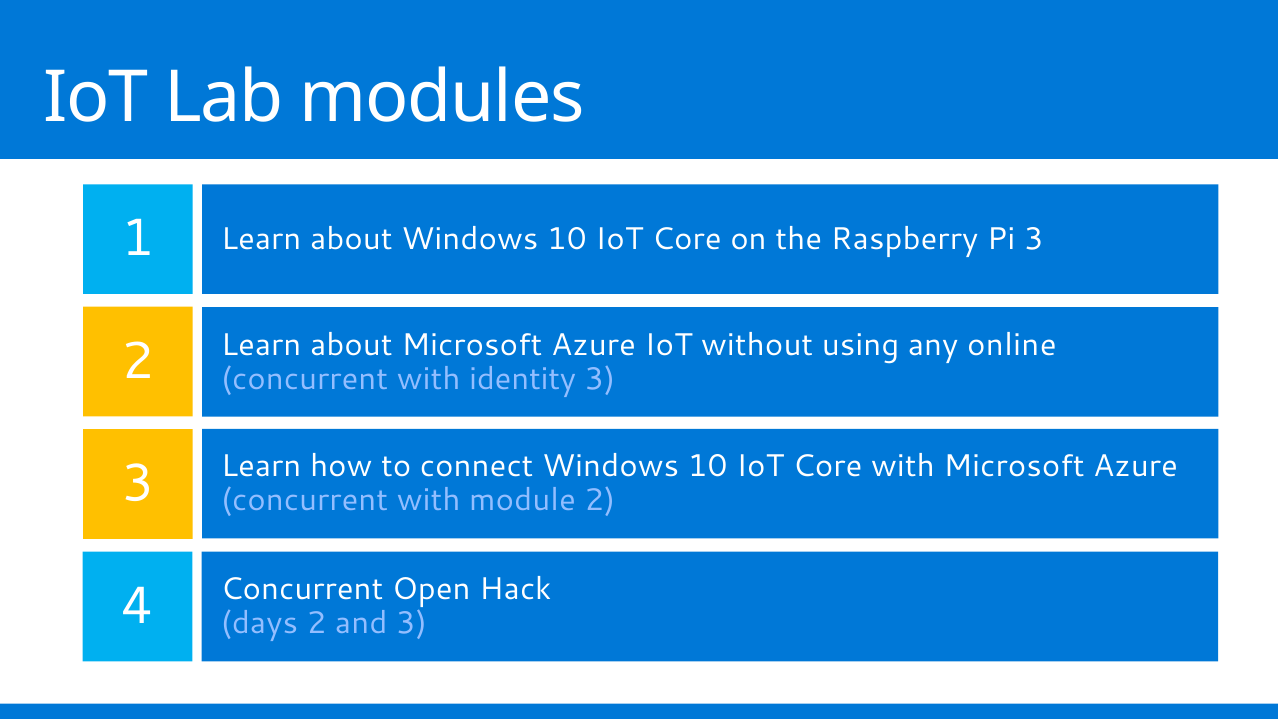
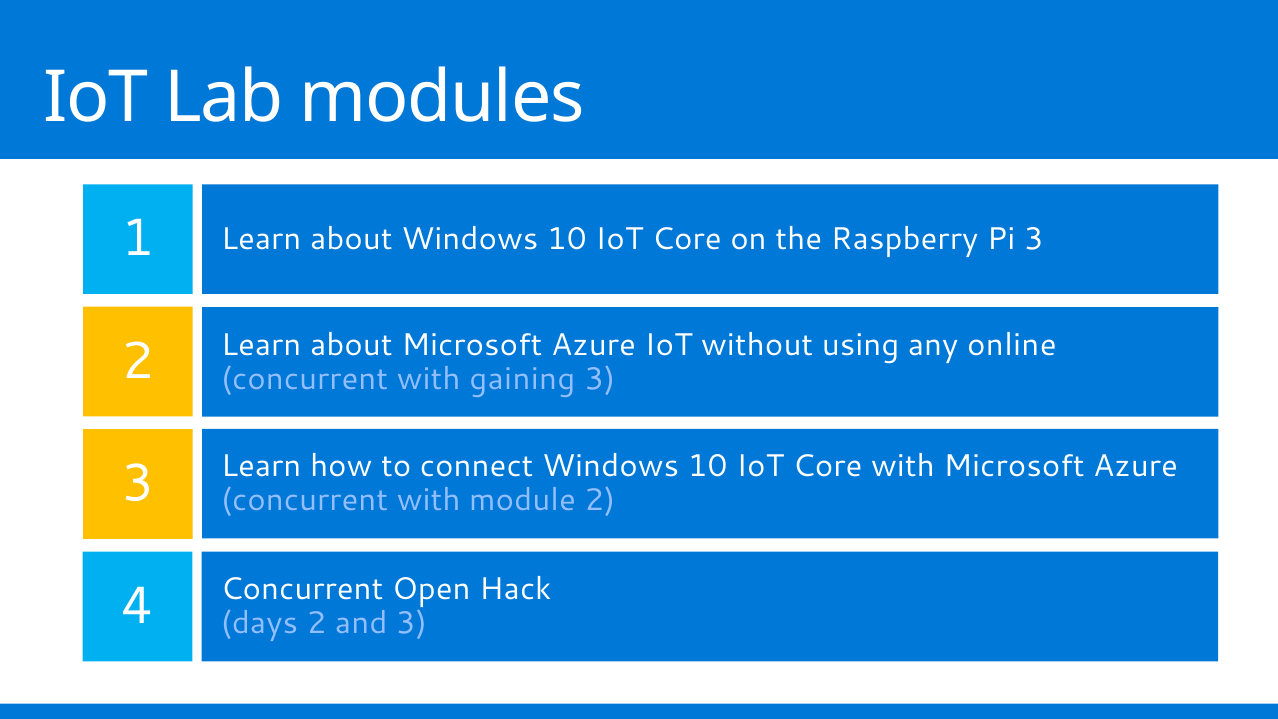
identity: identity -> gaining
